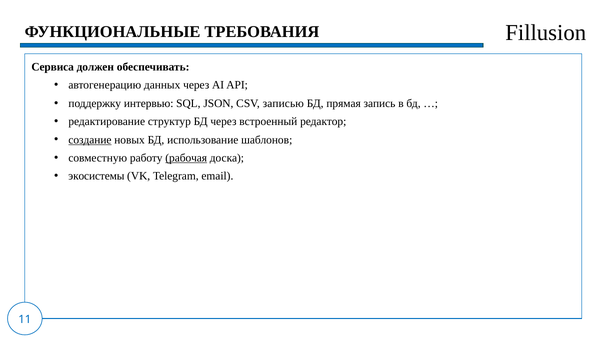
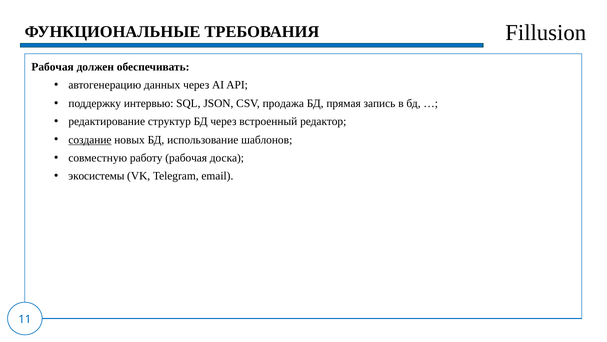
Сервиса at (53, 67): Сервиса -> Рабочая
записью: записью -> продажа
рабочая at (186, 158) underline: present -> none
